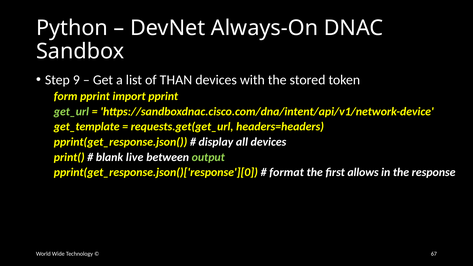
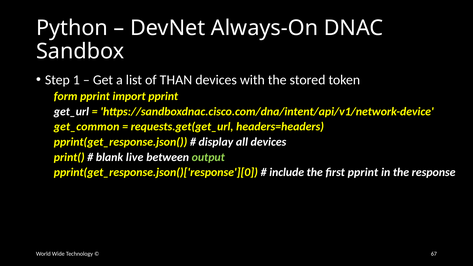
9: 9 -> 1
get_url colour: light green -> white
get_template: get_template -> get_common
format: format -> include
first allows: allows -> pprint
